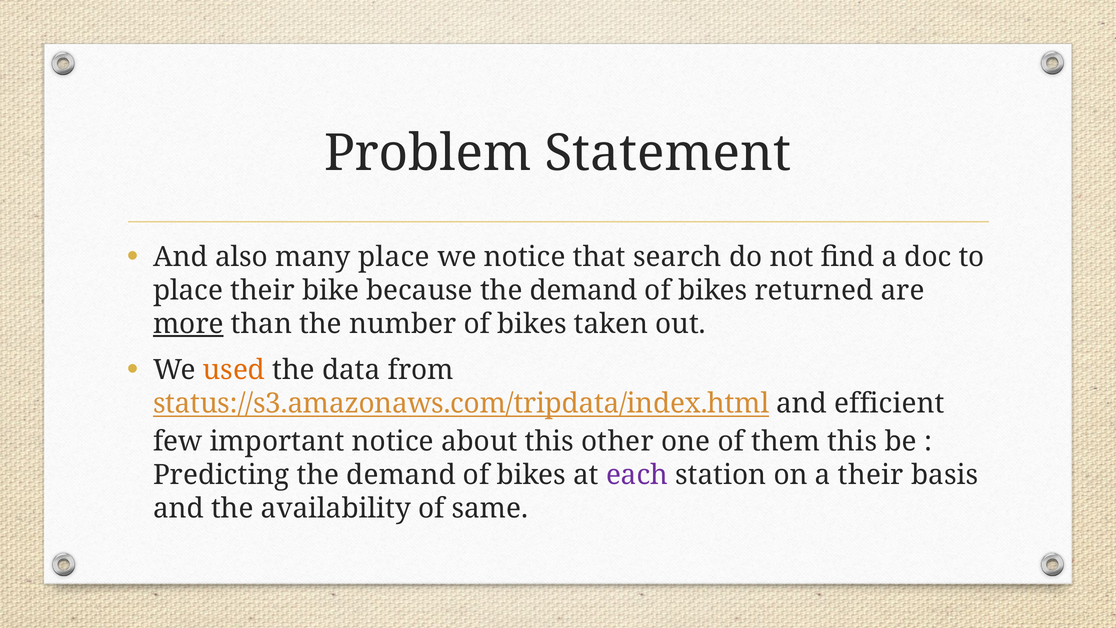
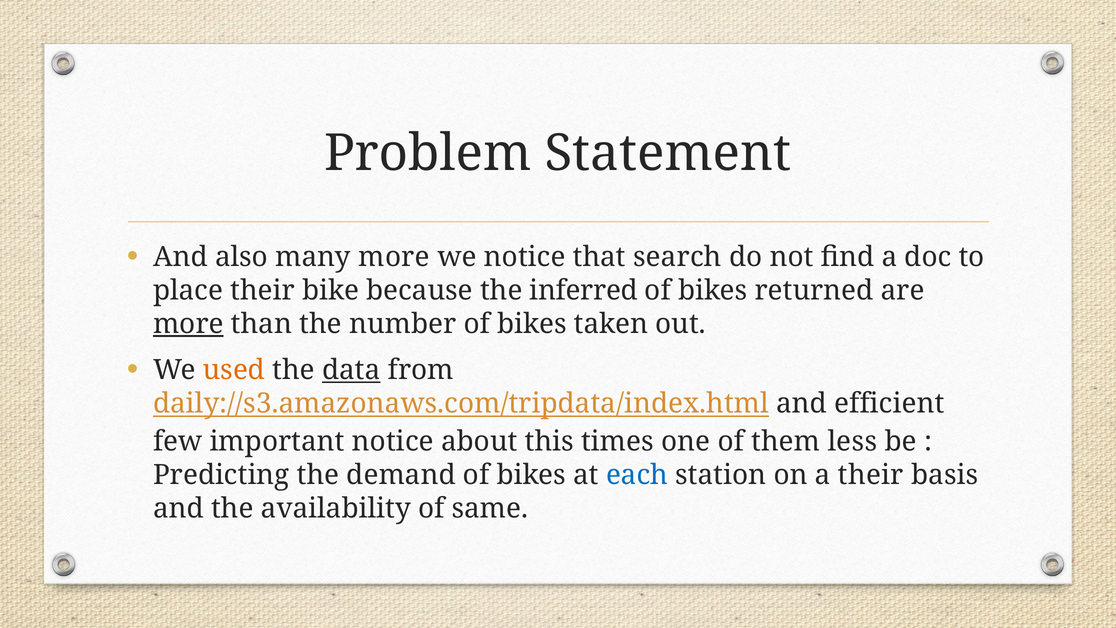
many place: place -> more
because the demand: demand -> inferred
data underline: none -> present
status://s3.amazonaws.com/tripdata/index.html: status://s3.amazonaws.com/tripdata/index.html -> daily://s3.amazonaws.com/tripdata/index.html
other: other -> times
them this: this -> less
each colour: purple -> blue
